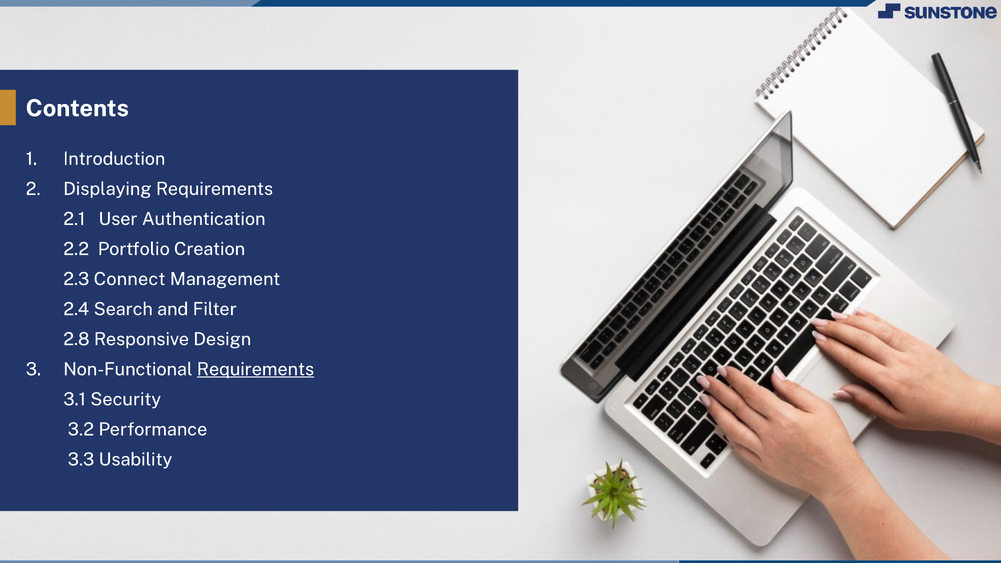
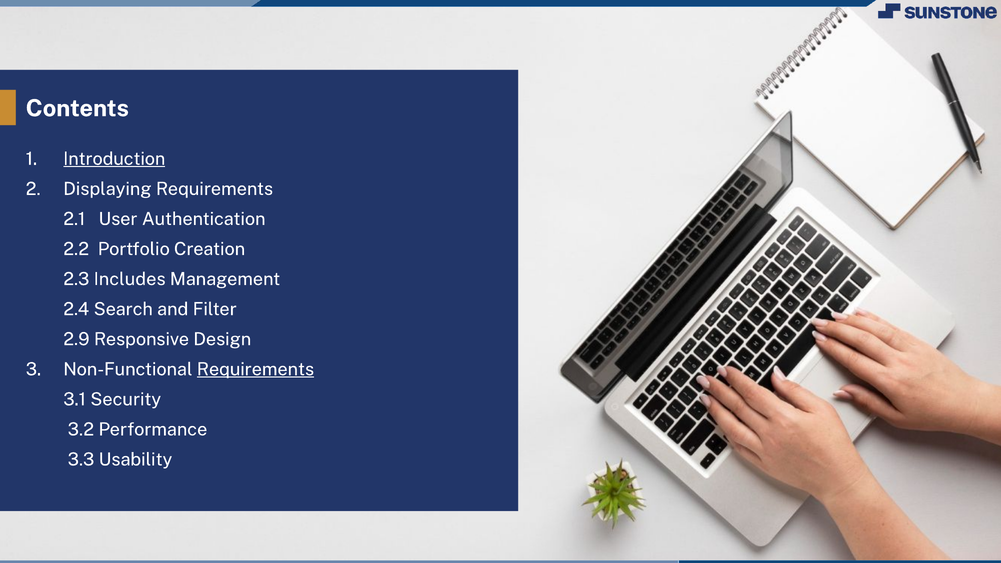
Introduction underline: none -> present
Connect: Connect -> Includes
2.8: 2.8 -> 2.9
